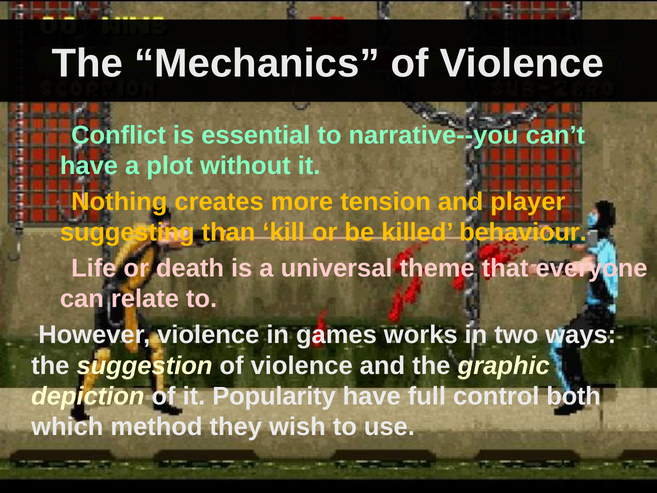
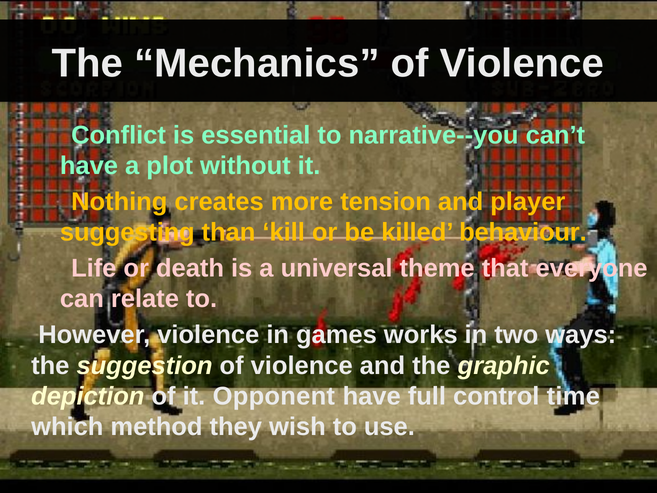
Popularity: Popularity -> Opponent
both: both -> time
